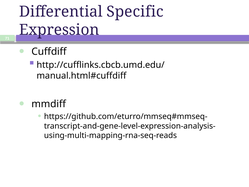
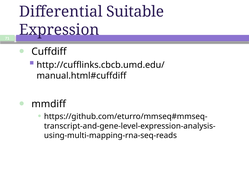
Specific: Specific -> Suitable
